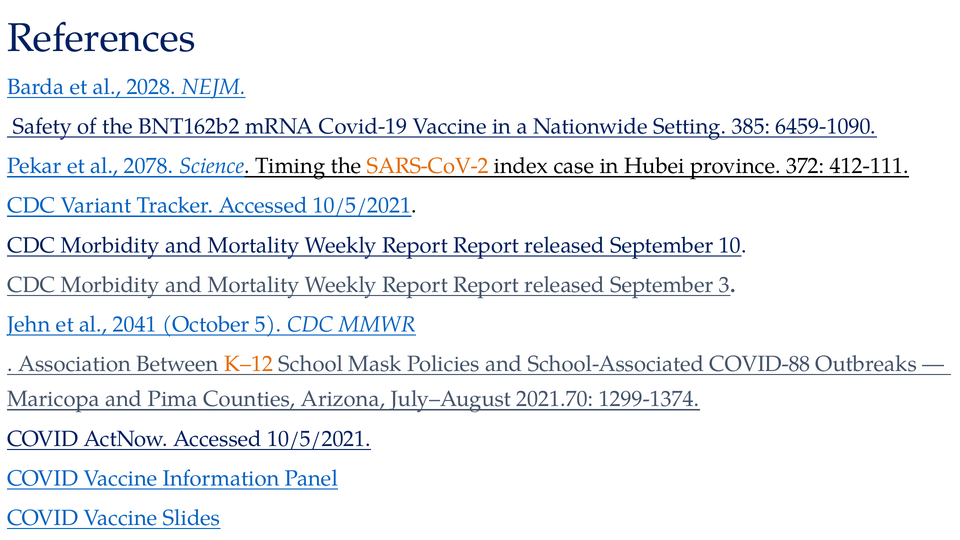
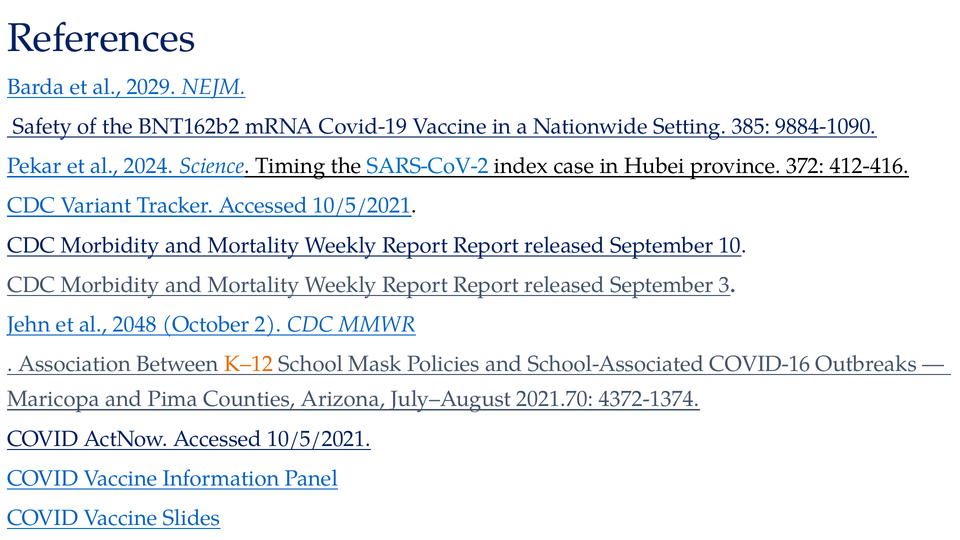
2028: 2028 -> 2029
6459-1090: 6459-1090 -> 9884-1090
2078: 2078 -> 2024
SARS-CoV-2 colour: orange -> blue
412-111: 412-111 -> 412-416
2041: 2041 -> 2048
5: 5 -> 2
COVID-88: COVID-88 -> COVID-16
1299-1374: 1299-1374 -> 4372-1374
